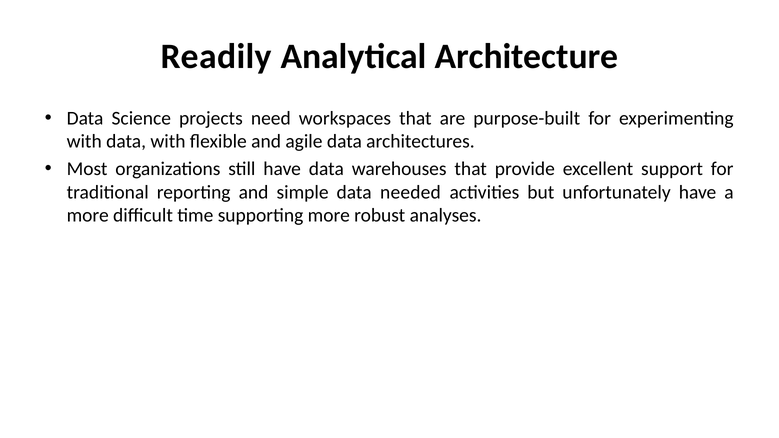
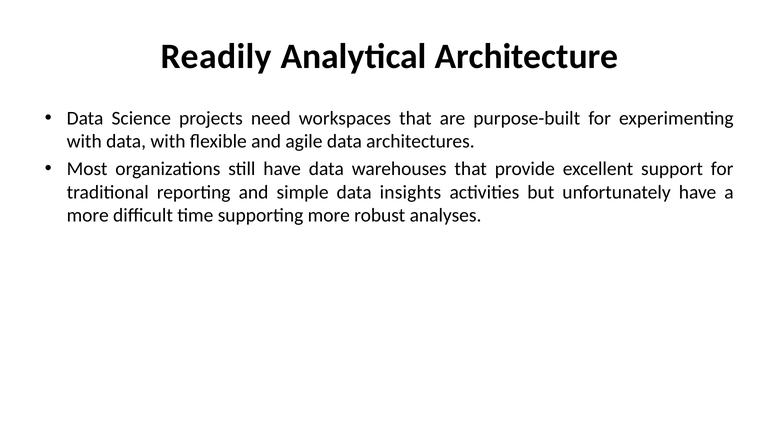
needed: needed -> insights
